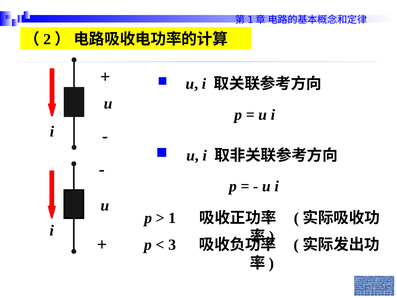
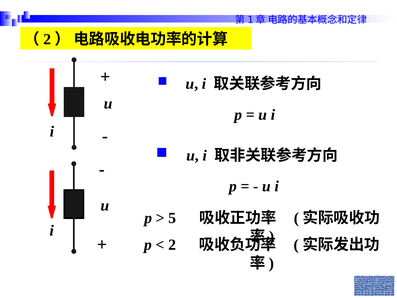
1: 1 -> 5
3 at (172, 245): 3 -> 2
